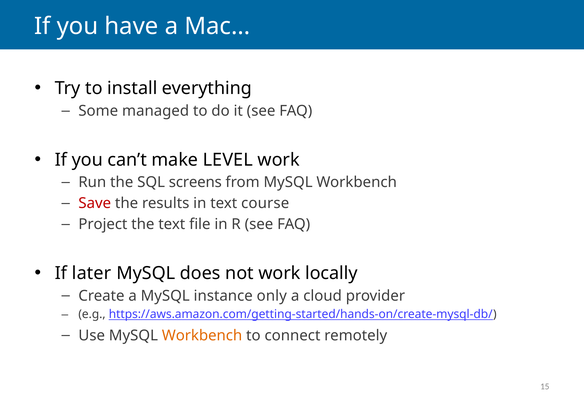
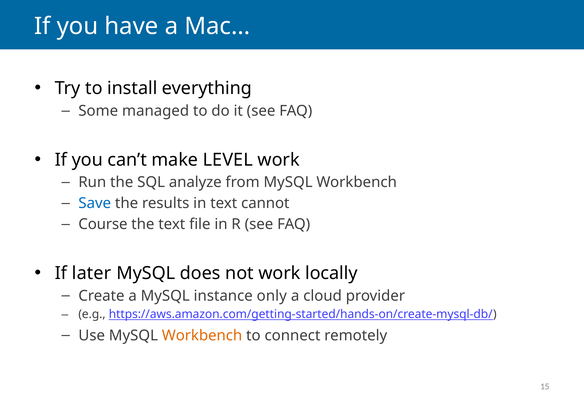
screens: screens -> analyze
Save colour: red -> blue
course: course -> cannot
Project: Project -> Course
